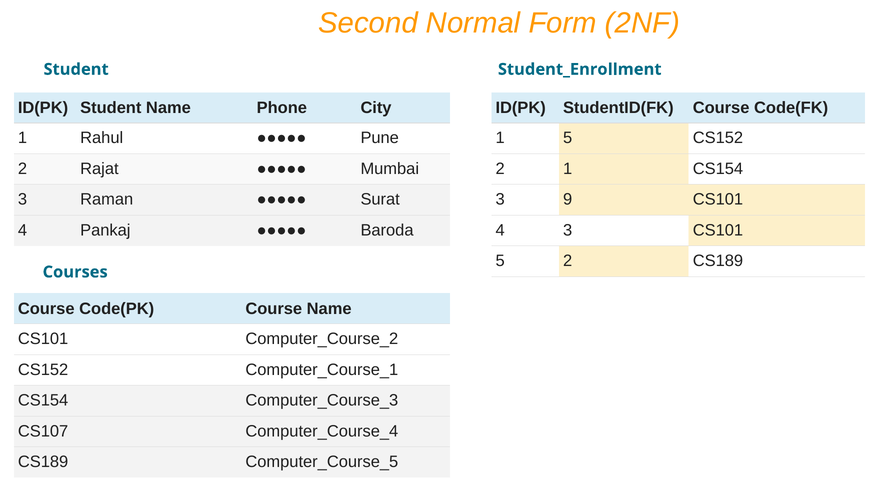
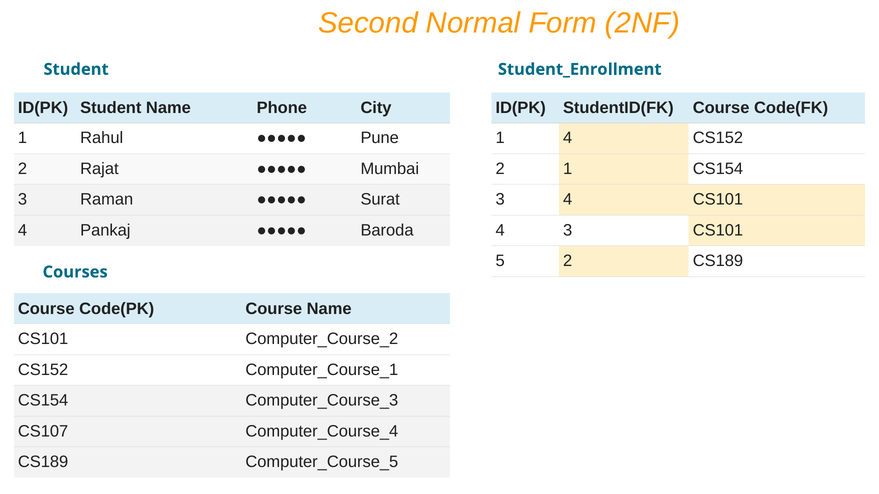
1 5: 5 -> 4
3 9: 9 -> 4
